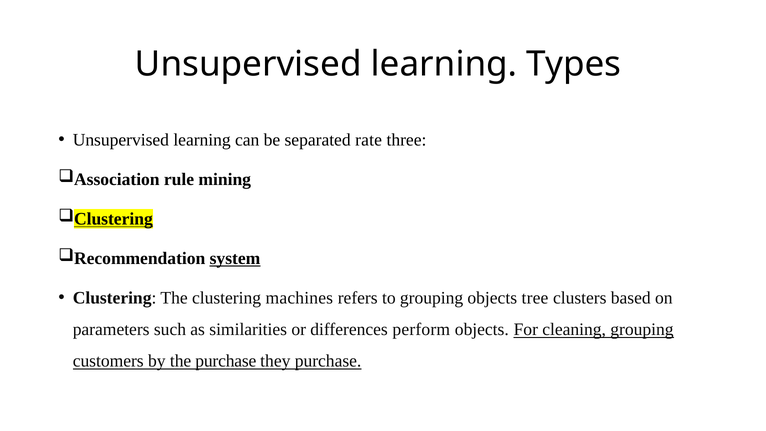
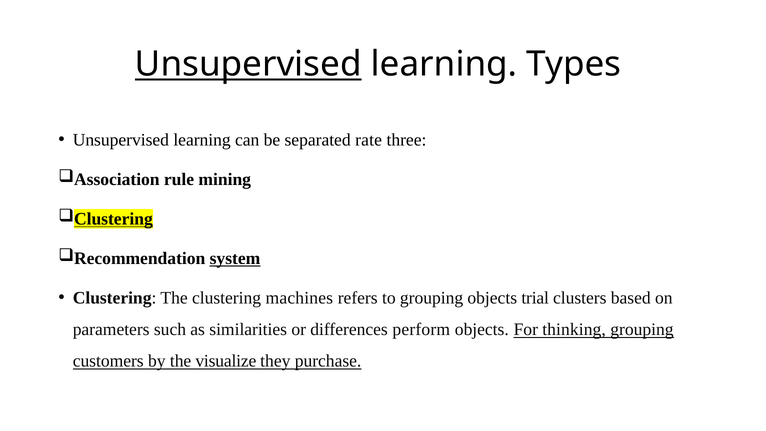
Unsupervised at (248, 64) underline: none -> present
tree: tree -> trial
cleaning: cleaning -> thinking
the purchase: purchase -> visualize
